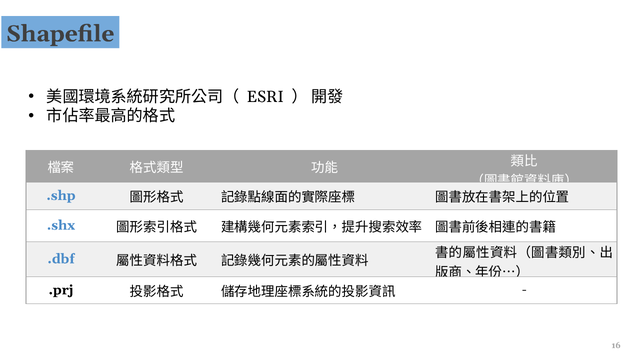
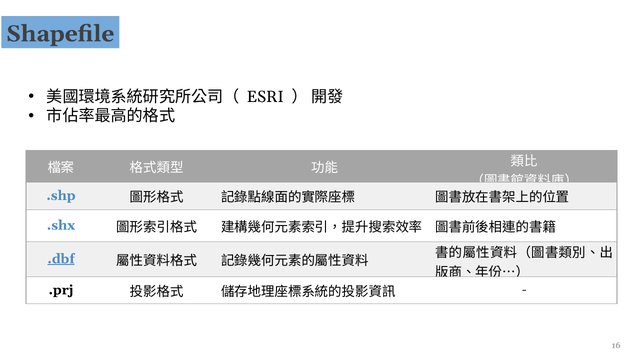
.dbf underline: none -> present
